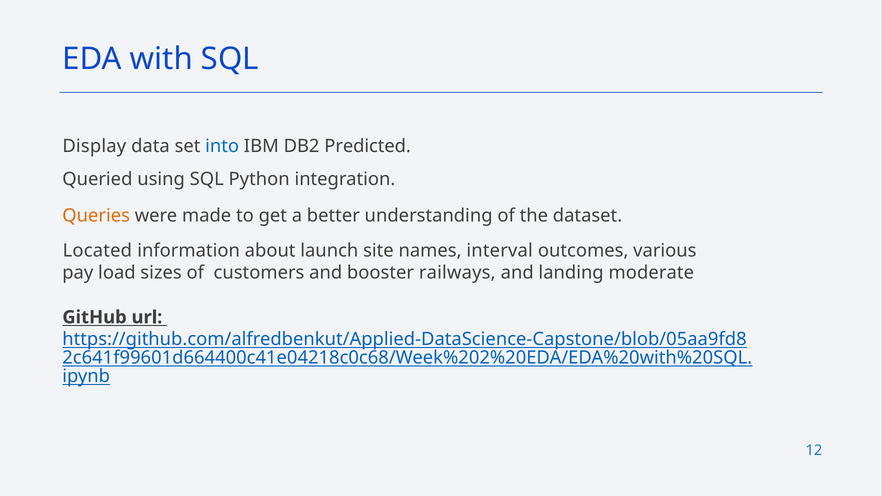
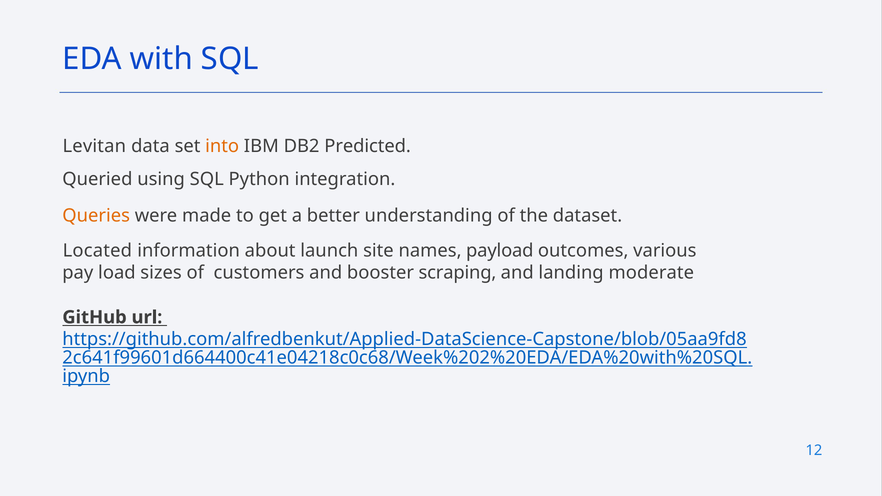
Display: Display -> Levitan
into colour: blue -> orange
interval: interval -> payload
railways: railways -> scraping
